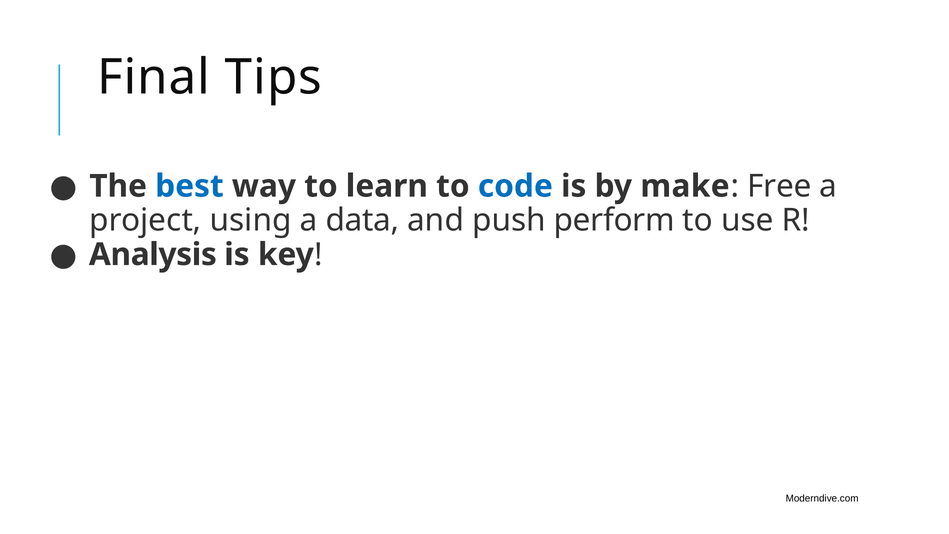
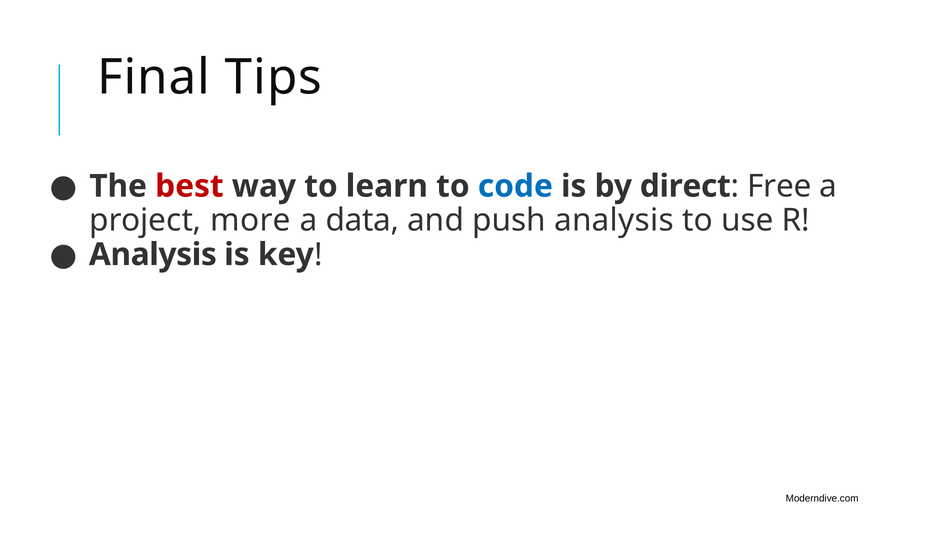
best colour: blue -> red
make: make -> direct
using: using -> more
push perform: perform -> analysis
